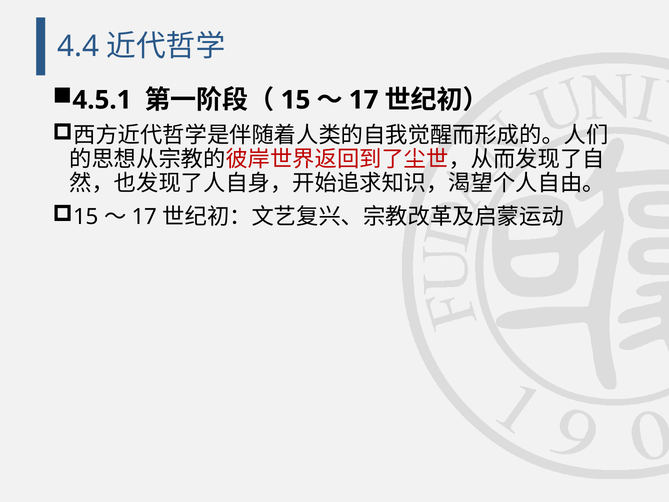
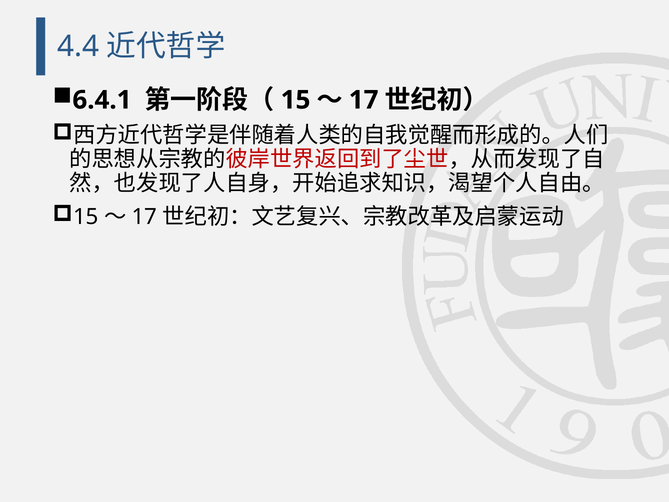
4.5.1: 4.5.1 -> 6.4.1
